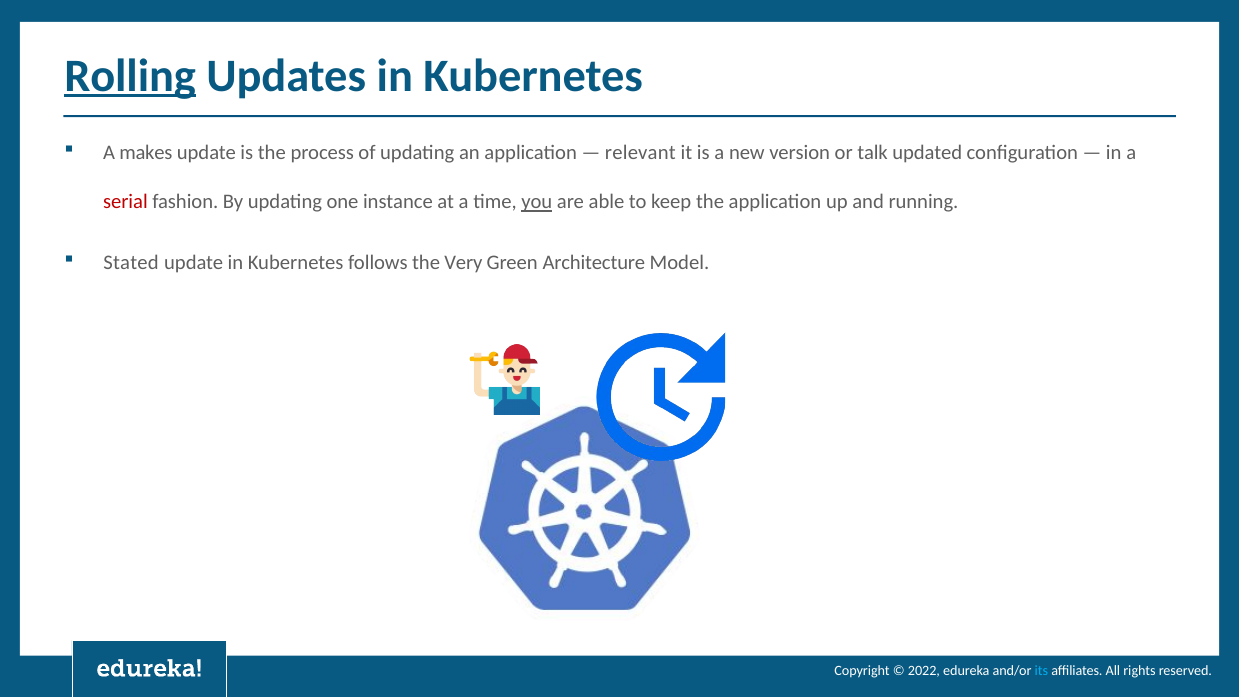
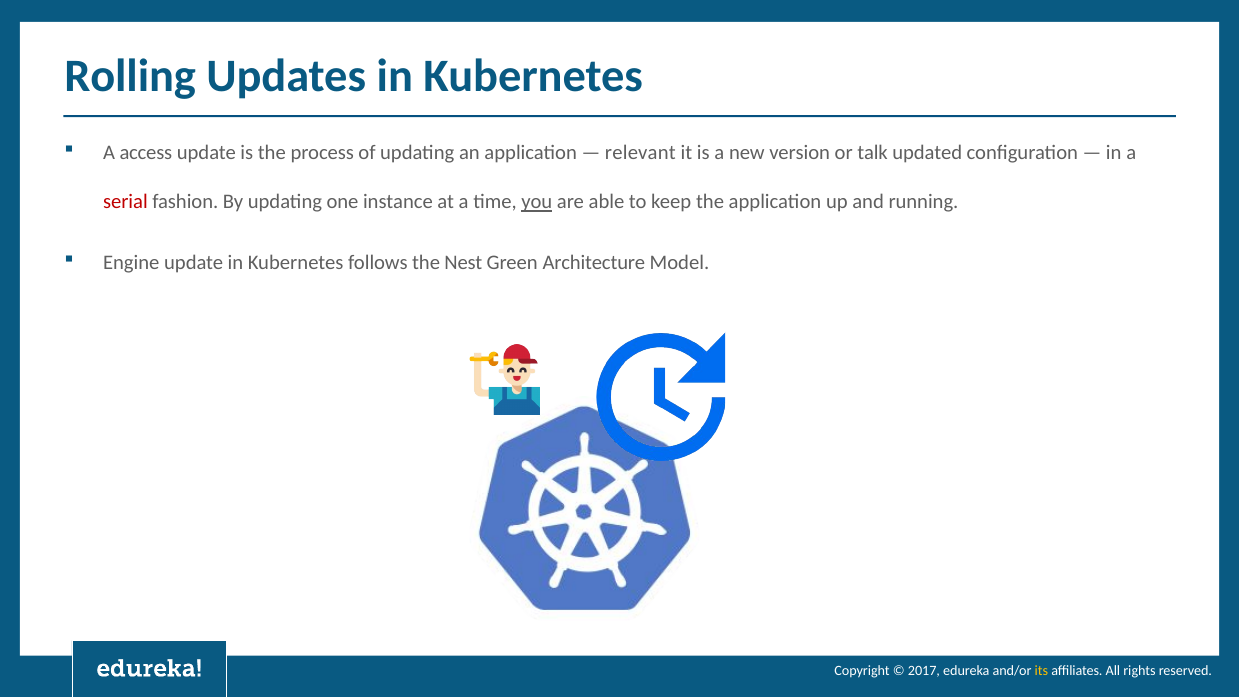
Rolling underline: present -> none
makes: makes -> access
Stated: Stated -> Engine
Very: Very -> Nest
2022: 2022 -> 2017
its colour: light blue -> yellow
